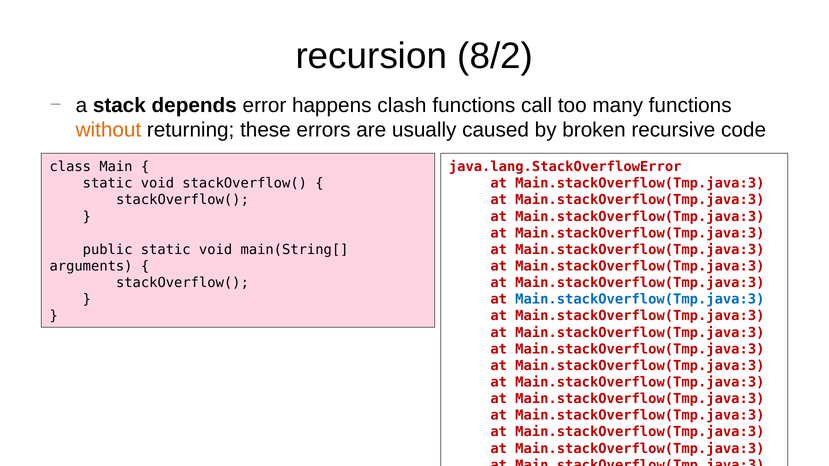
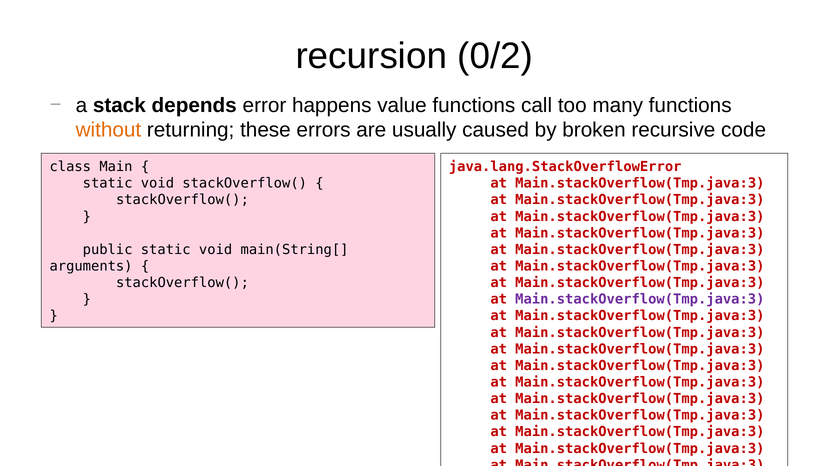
8/2: 8/2 -> 0/2
clash: clash -> value
Main.stackOverflow(Tmp.java:3 at (640, 300) colour: blue -> purple
